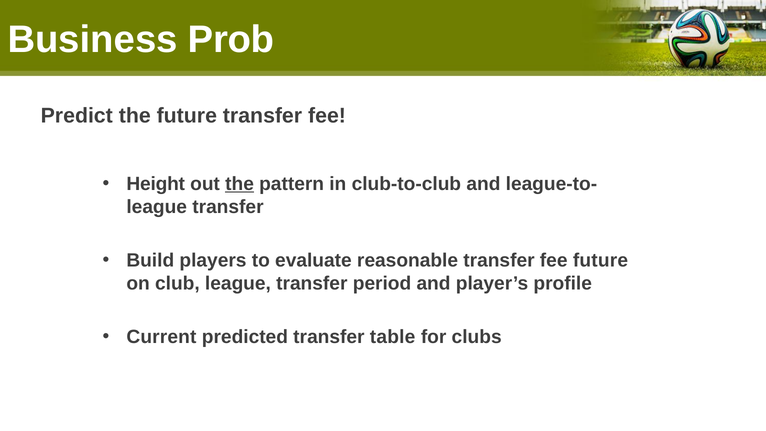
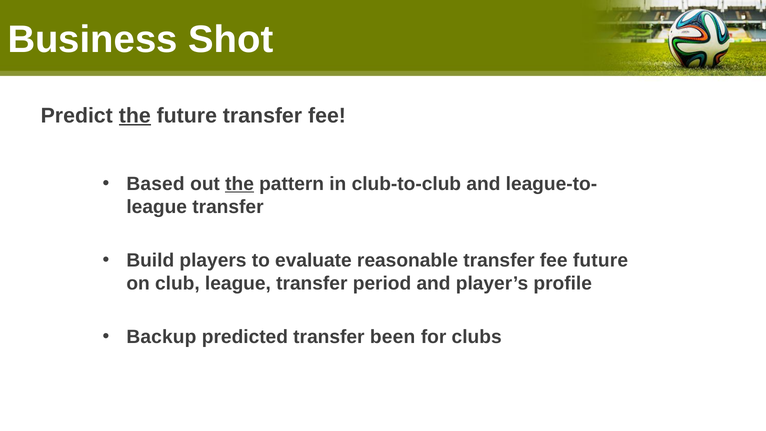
Prob: Prob -> Shot
the at (135, 116) underline: none -> present
Height: Height -> Based
Current: Current -> Backup
table: table -> been
